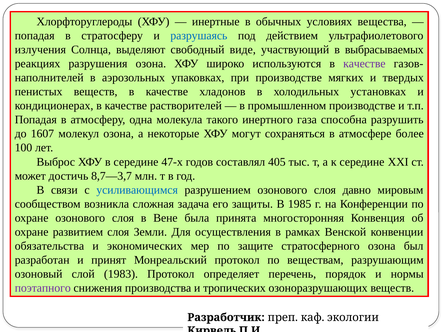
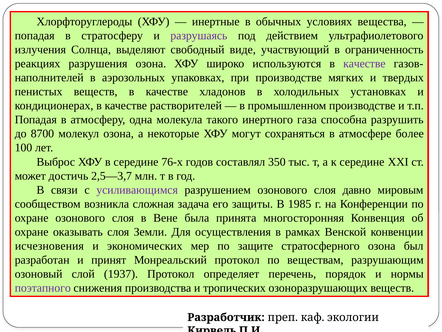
разрушаясь colour: blue -> purple
выбрасываемых: выбрасываемых -> ограниченность
1607: 1607 -> 8700
47-х: 47-х -> 76-х
405: 405 -> 350
8,7—3,7: 8,7—3,7 -> 2,5—3,7
усиливающимся colour: blue -> purple
развитием: развитием -> оказывать
обязательства: обязательства -> исчезновения
1983: 1983 -> 1937
